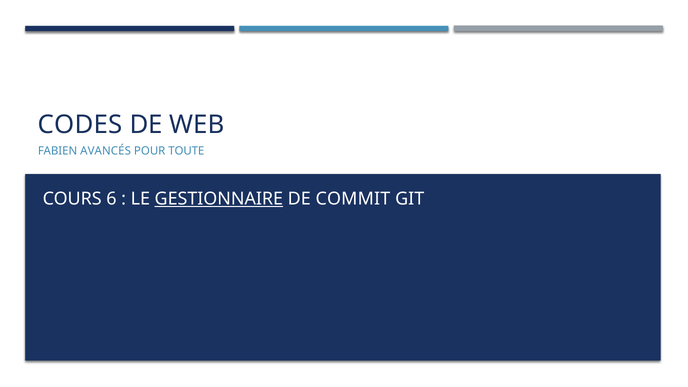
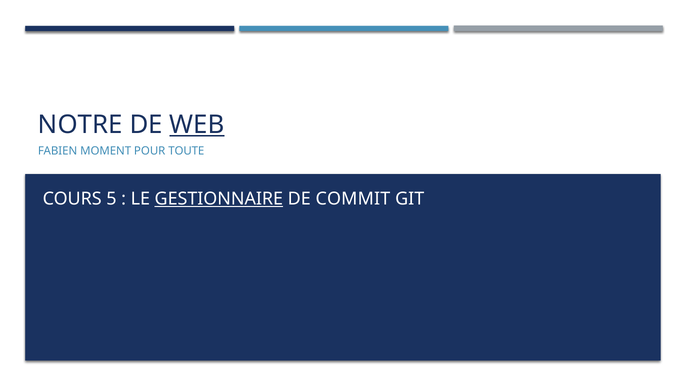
CODES: CODES -> NOTRE
WEB underline: none -> present
AVANCÉS: AVANCÉS -> MOMENT
6: 6 -> 5
